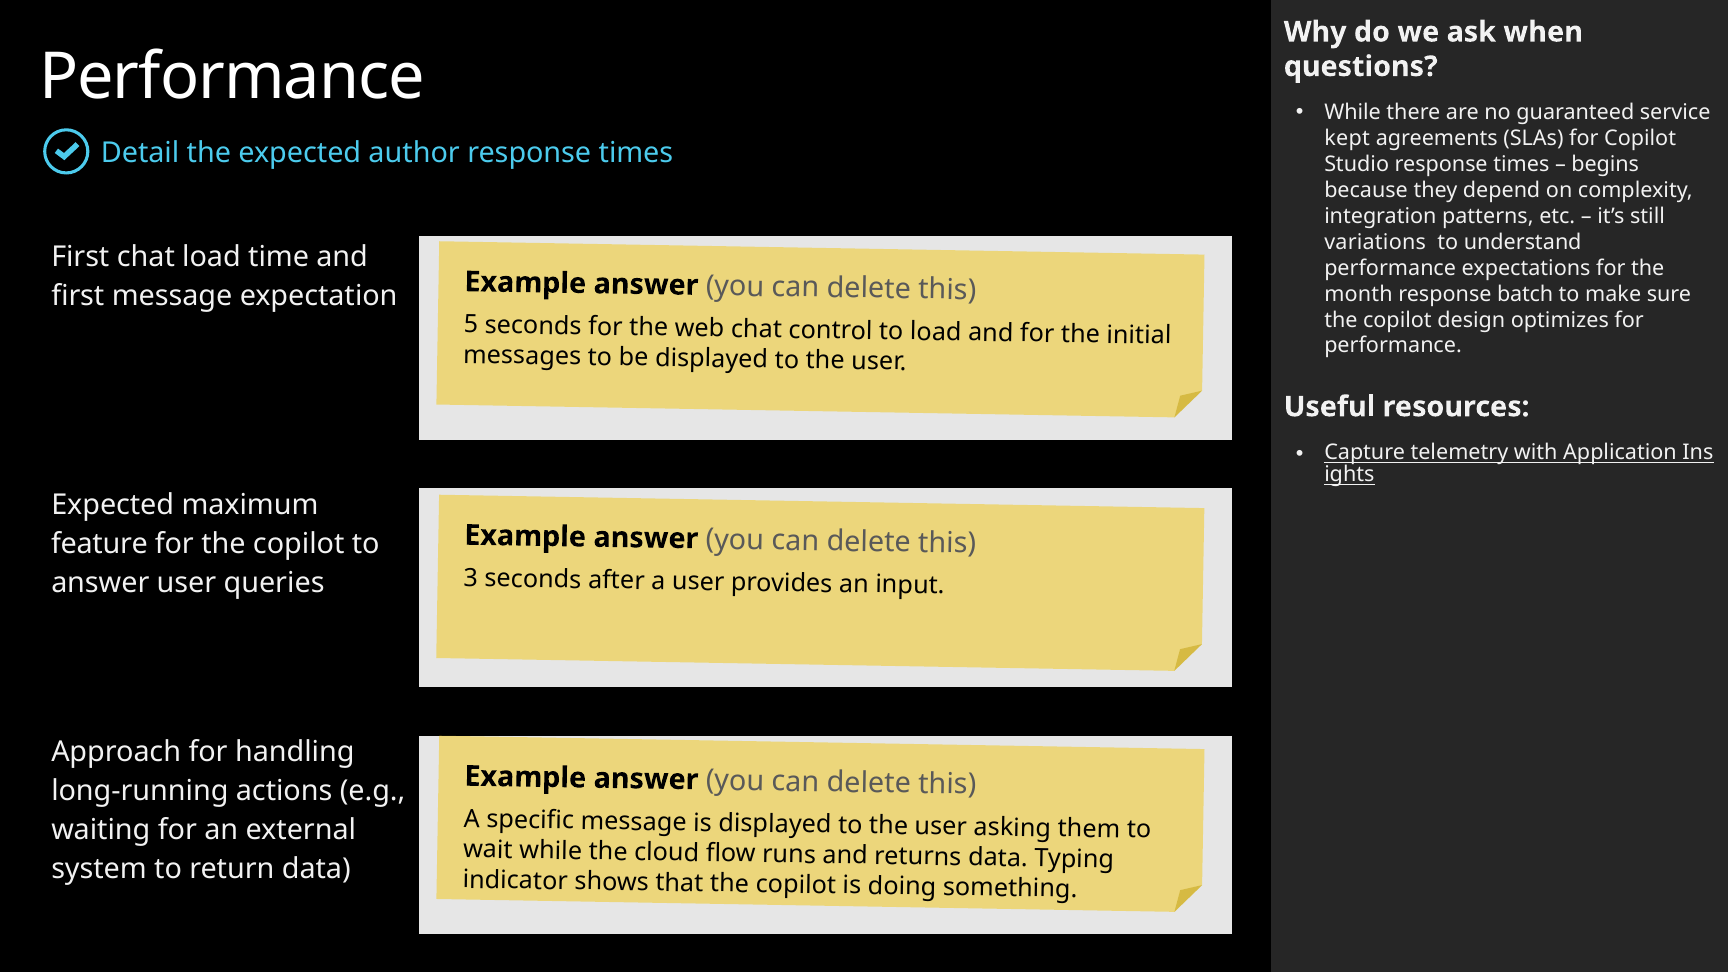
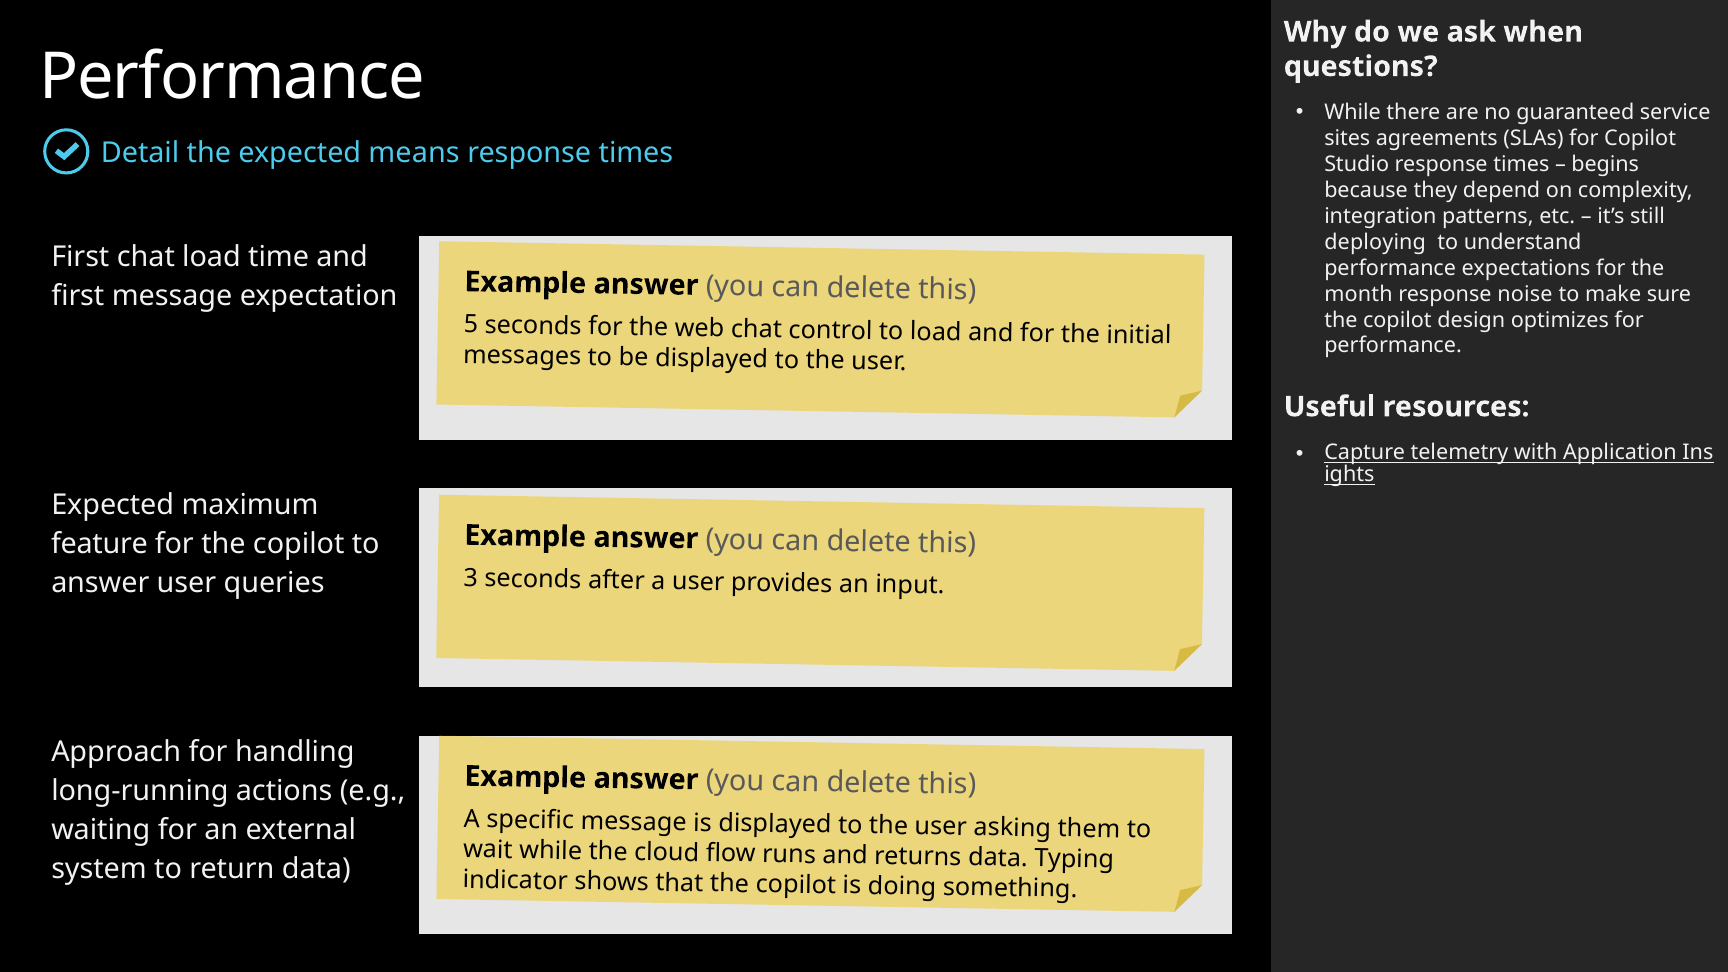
kept: kept -> sites
author: author -> means
variations: variations -> deploying
batch: batch -> noise
